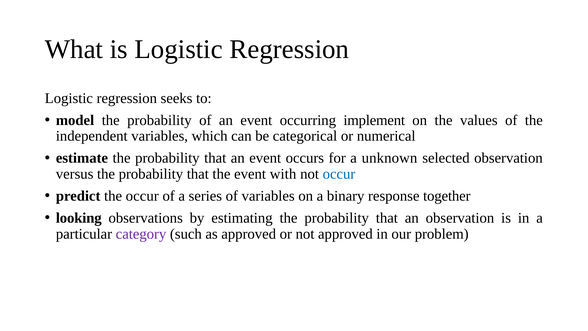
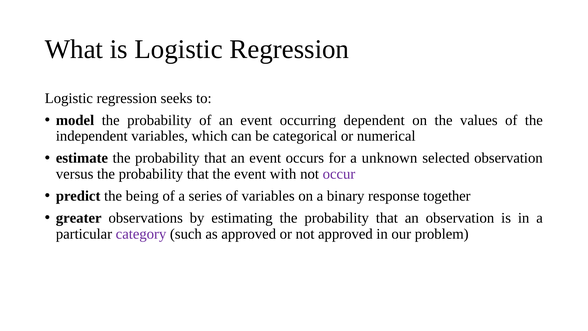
implement: implement -> dependent
occur at (339, 174) colour: blue -> purple
the occur: occur -> being
looking: looking -> greater
